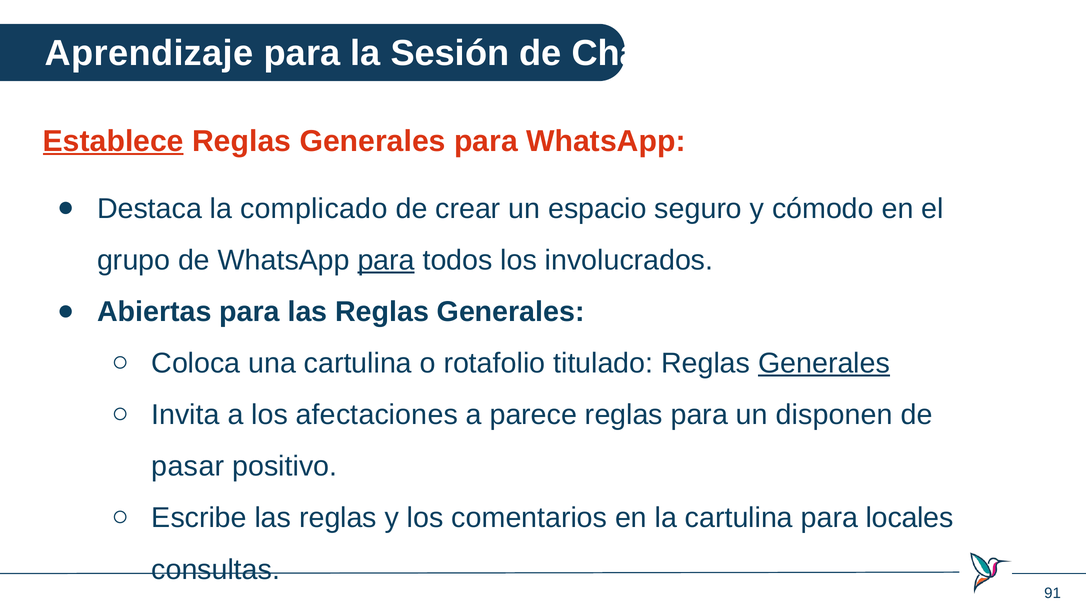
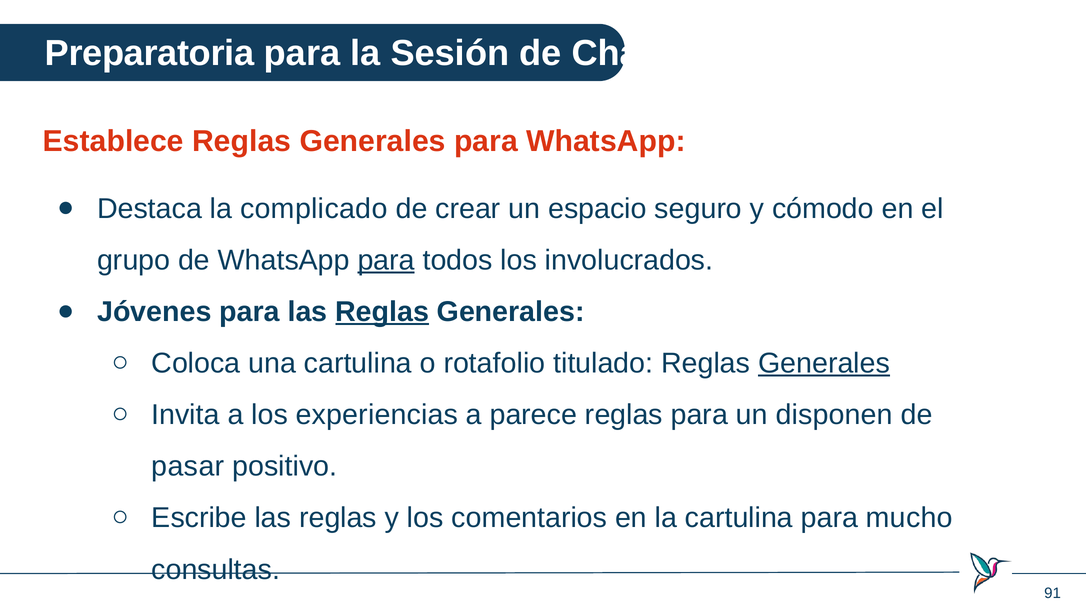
Aprendizaje: Aprendizaje -> Preparatoria
Establece underline: present -> none
Abiertas: Abiertas -> Jóvenes
Reglas at (382, 312) underline: none -> present
afectaciones: afectaciones -> experiencias
locales: locales -> mucho
